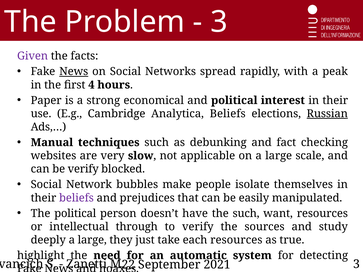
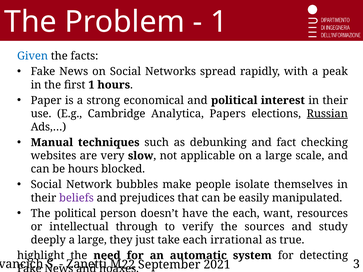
3 at (219, 22): 3 -> 1
Given colour: purple -> blue
News at (74, 72) underline: present -> none
first 4: 4 -> 1
Analytica Beliefs: Beliefs -> Papers
be verify: verify -> hours
the such: such -> each
each resources: resources -> irrational
